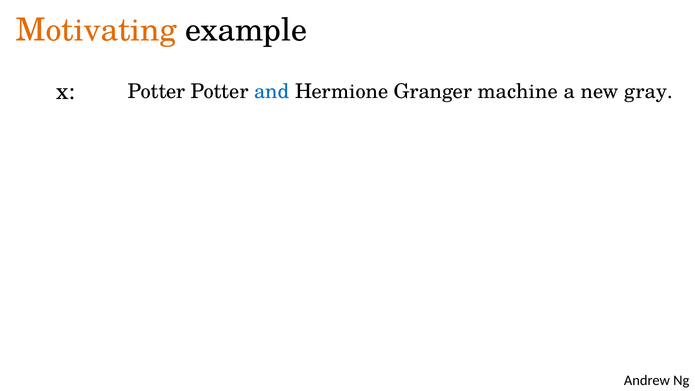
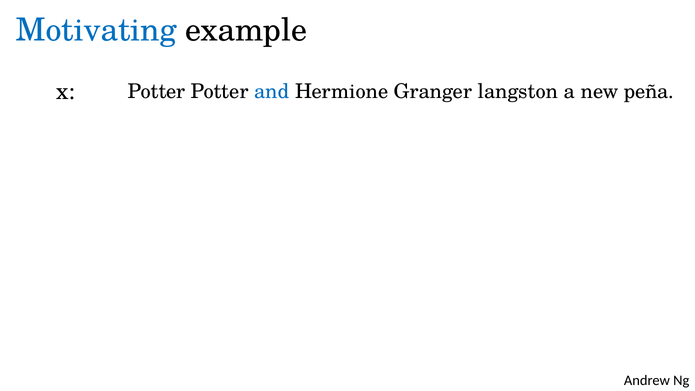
Motivating colour: orange -> blue
machine: machine -> langston
gray: gray -> peña
